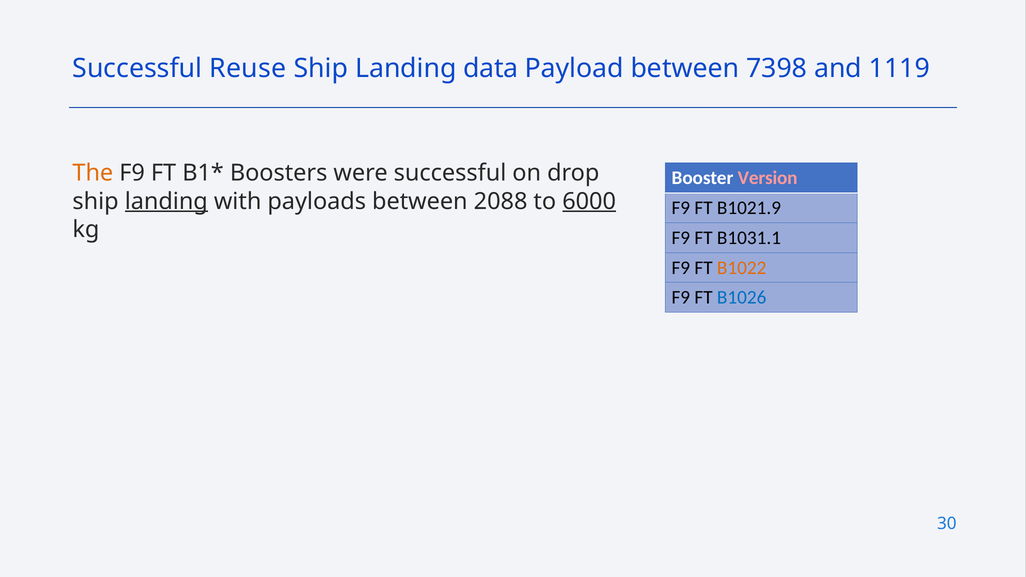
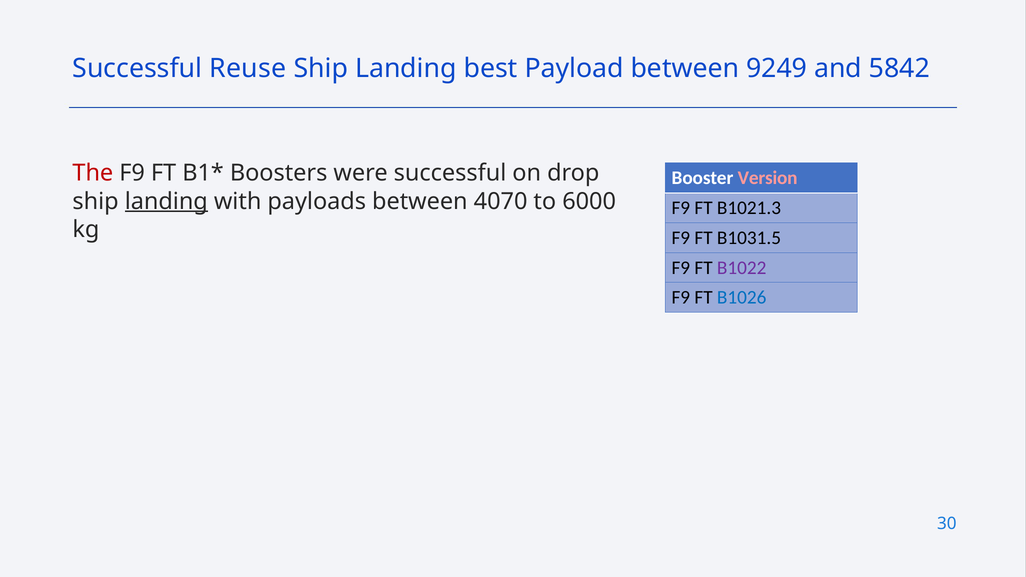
data: data -> best
7398: 7398 -> 9249
1119: 1119 -> 5842
The colour: orange -> red
2088: 2088 -> 4070
6000 underline: present -> none
B1021.9: B1021.9 -> B1021.3
B1031.1: B1031.1 -> B1031.5
B1022 colour: orange -> purple
